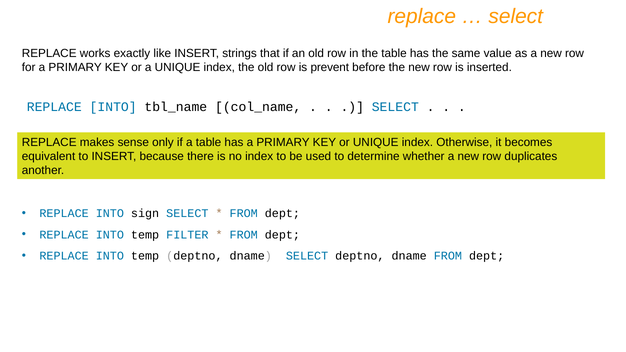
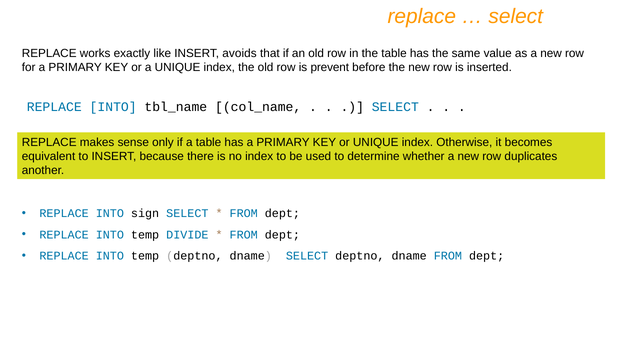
strings: strings -> avoids
FILTER: FILTER -> DIVIDE
